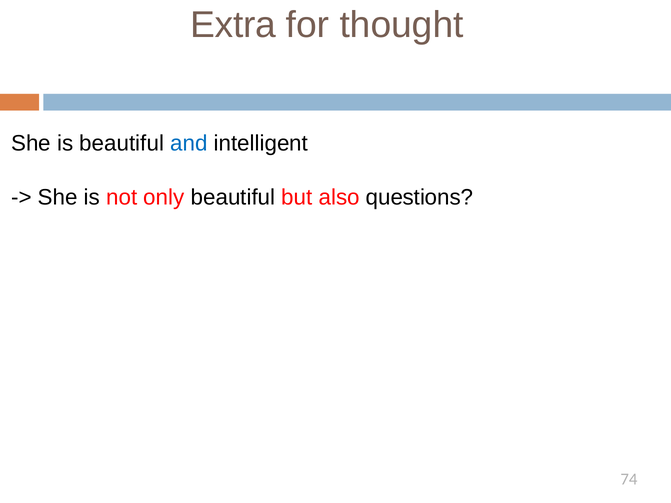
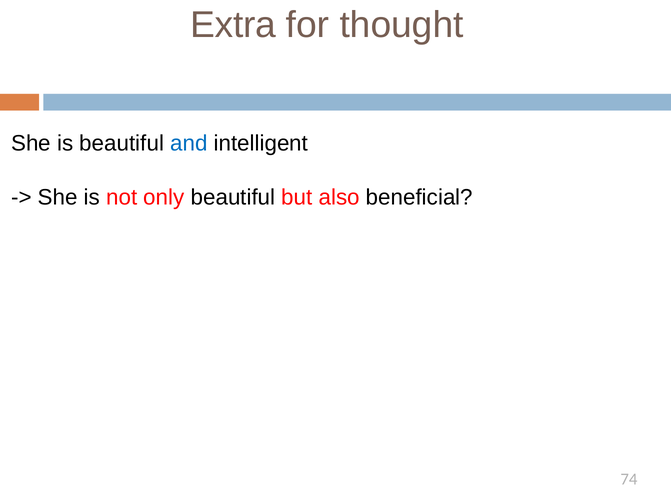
questions: questions -> beneficial
